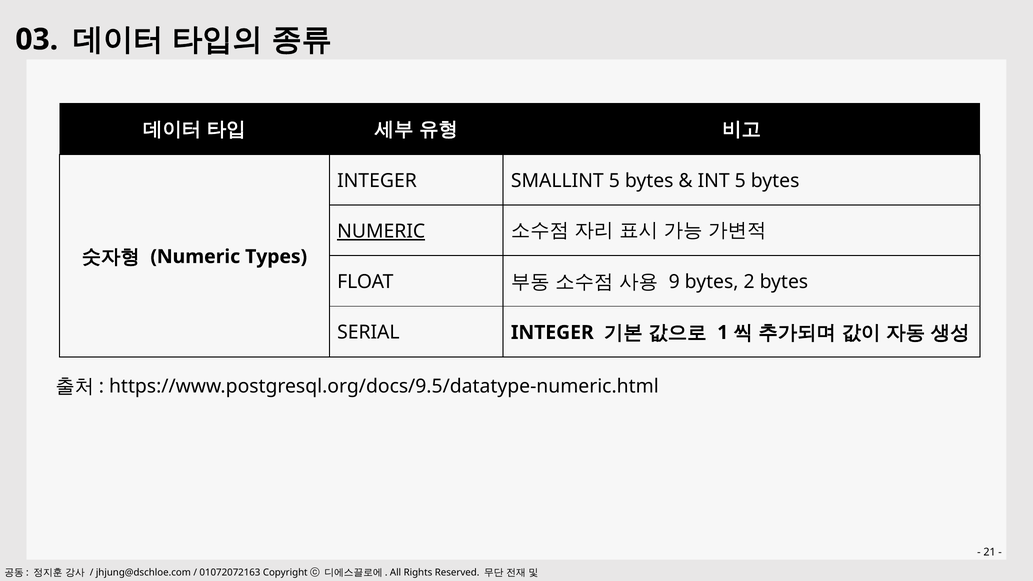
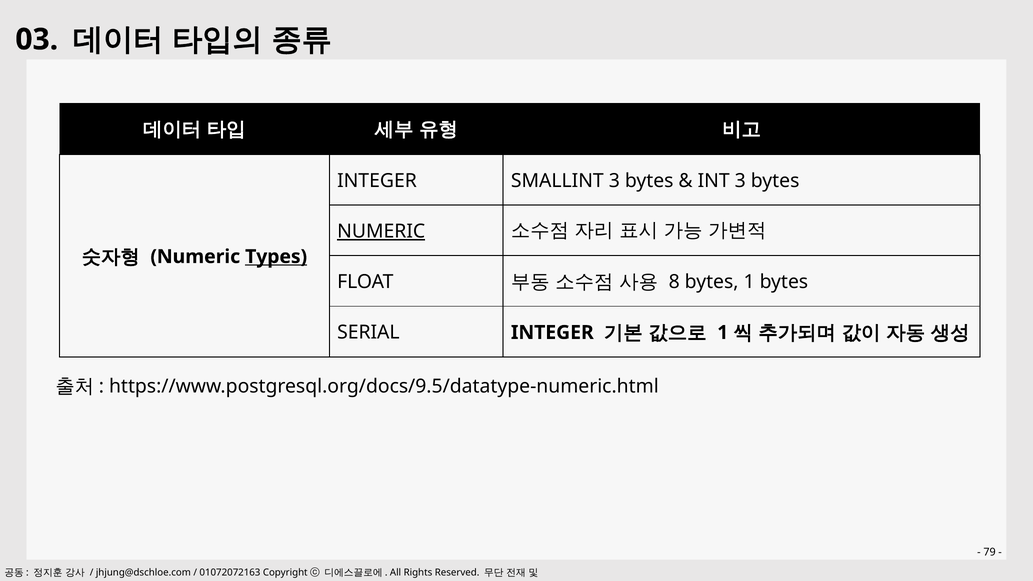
SMALLINT 5: 5 -> 3
INT 5: 5 -> 3
Types underline: none -> present
9: 9 -> 8
bytes 2: 2 -> 1
21: 21 -> 79
